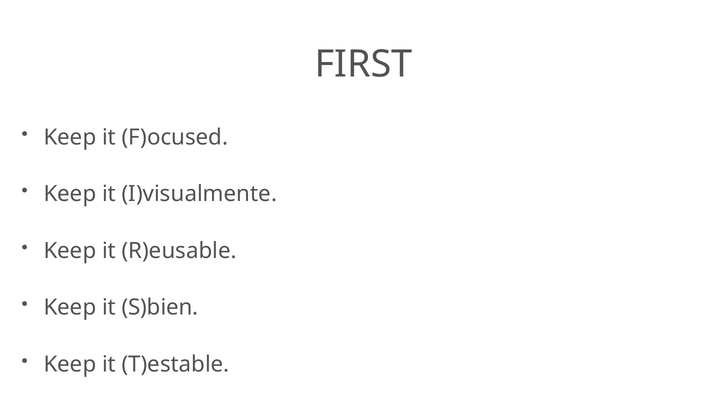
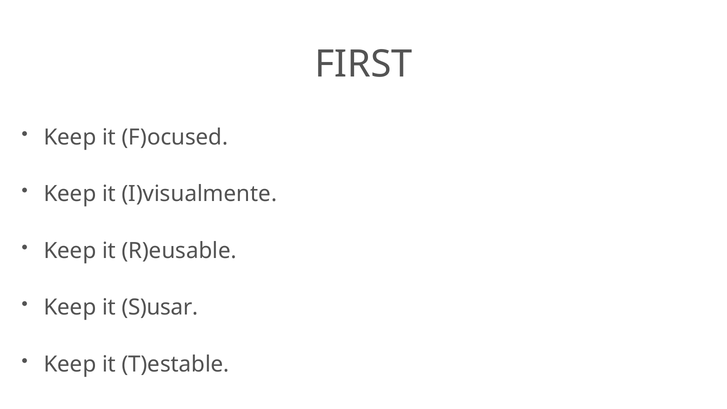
S)bien: S)bien -> S)usar
